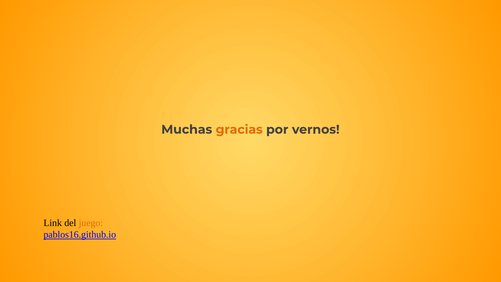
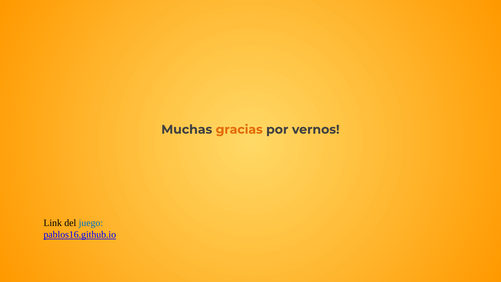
juego colour: orange -> blue
